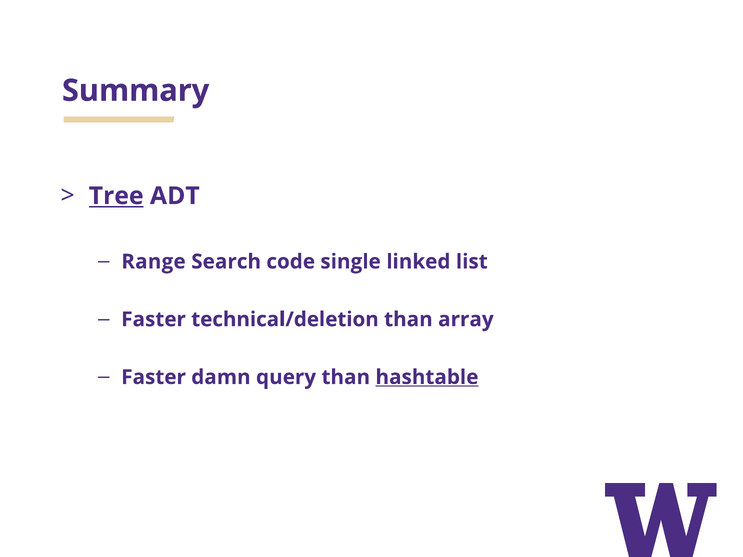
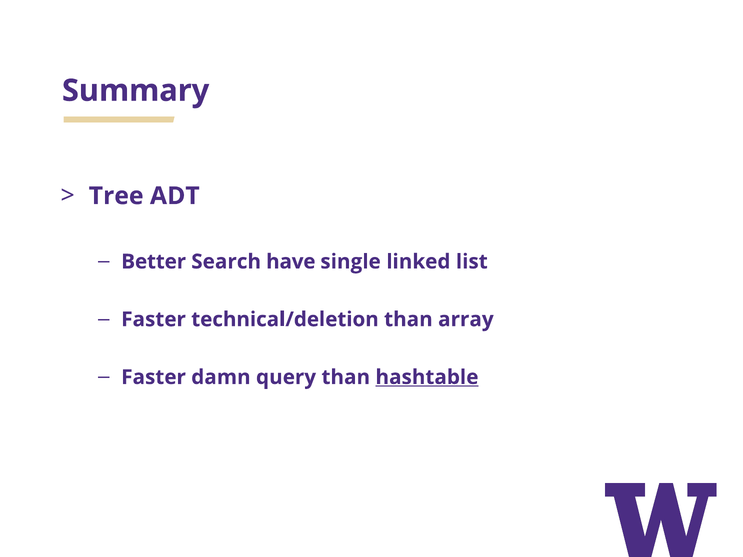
Tree underline: present -> none
Range: Range -> Better
code: code -> have
